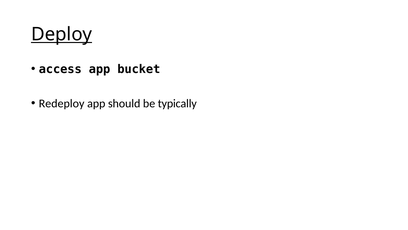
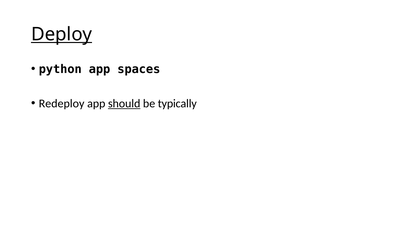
access: access -> python
bucket: bucket -> spaces
should underline: none -> present
